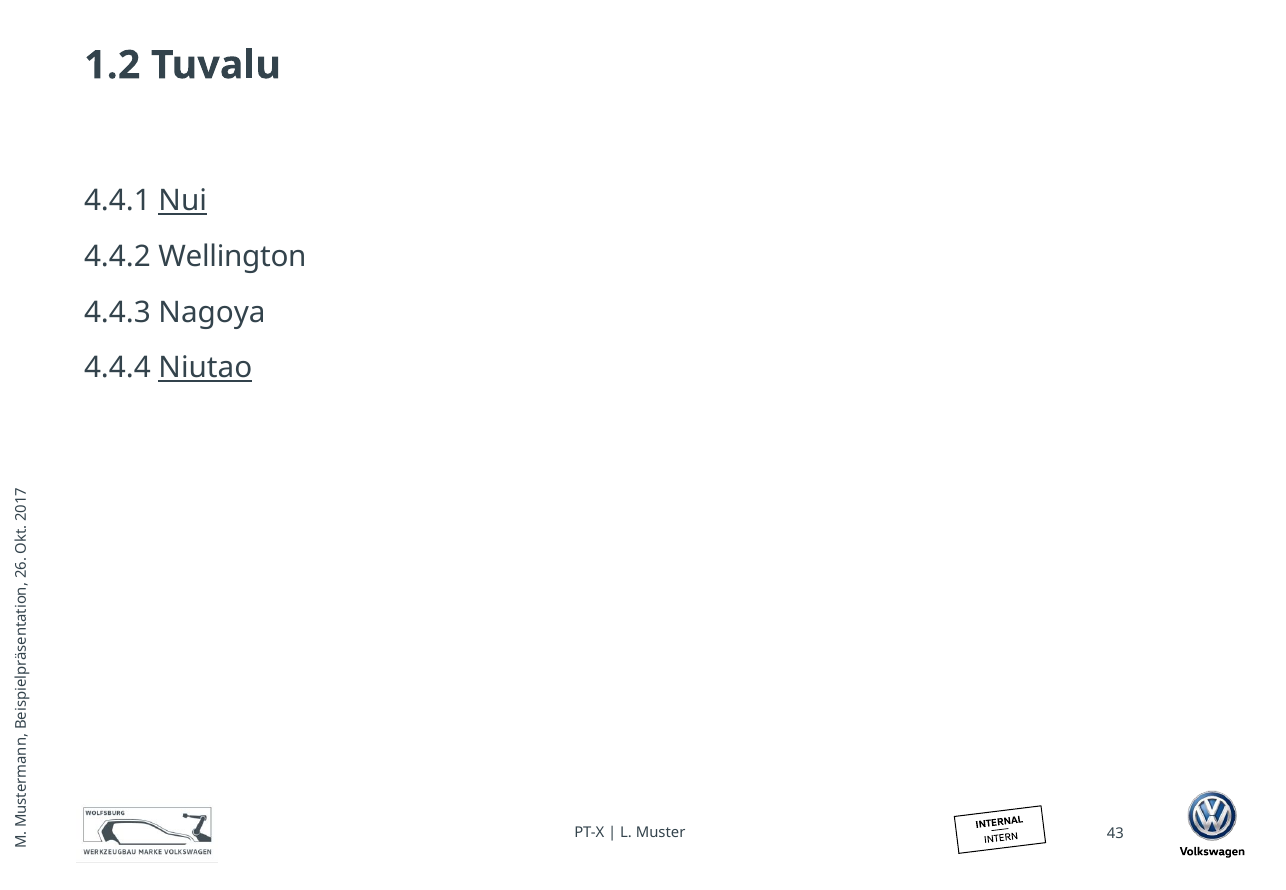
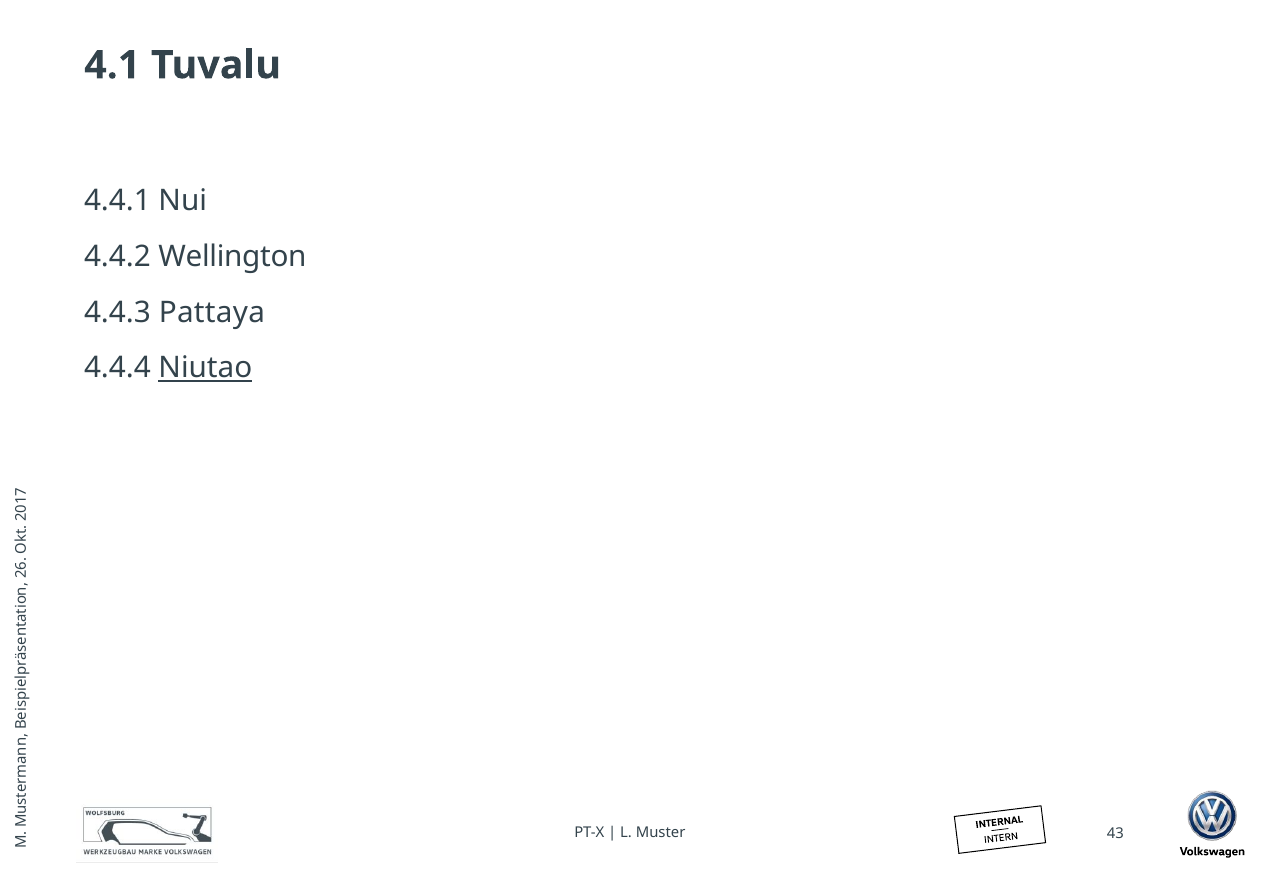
1.2: 1.2 -> 4.1
Nui underline: present -> none
Nagoya: Nagoya -> Pattaya
